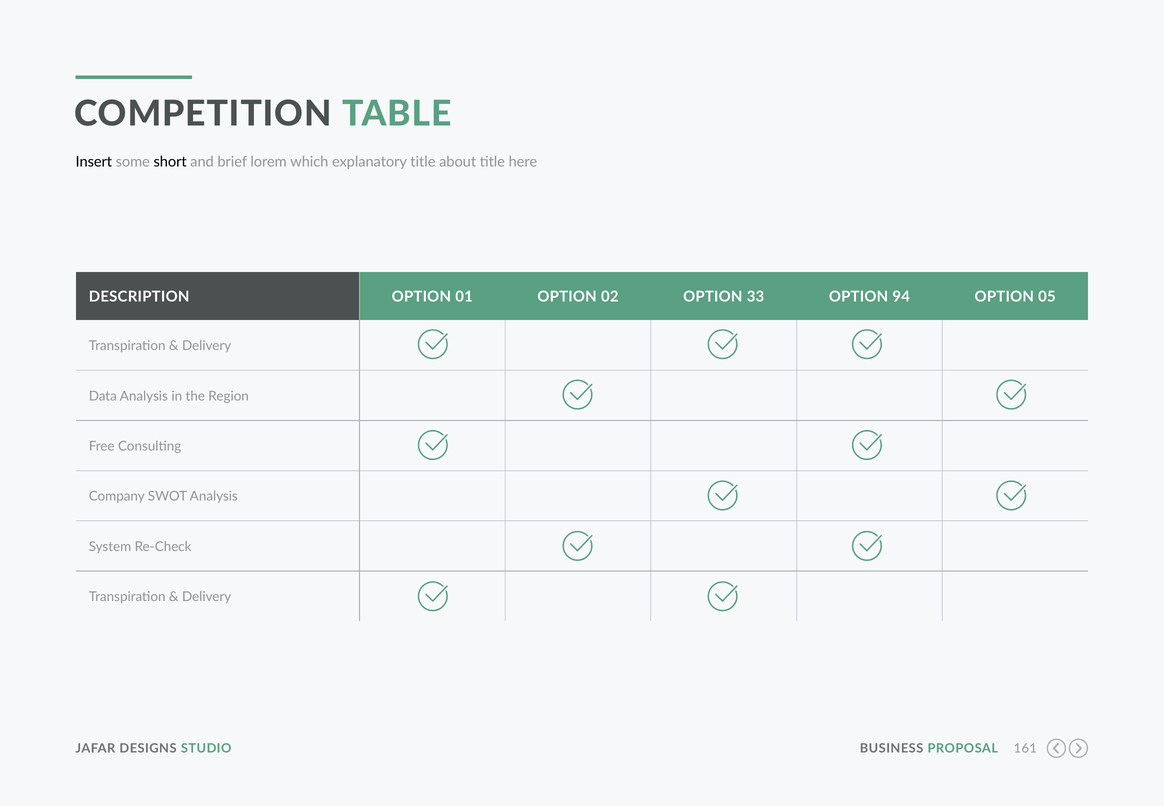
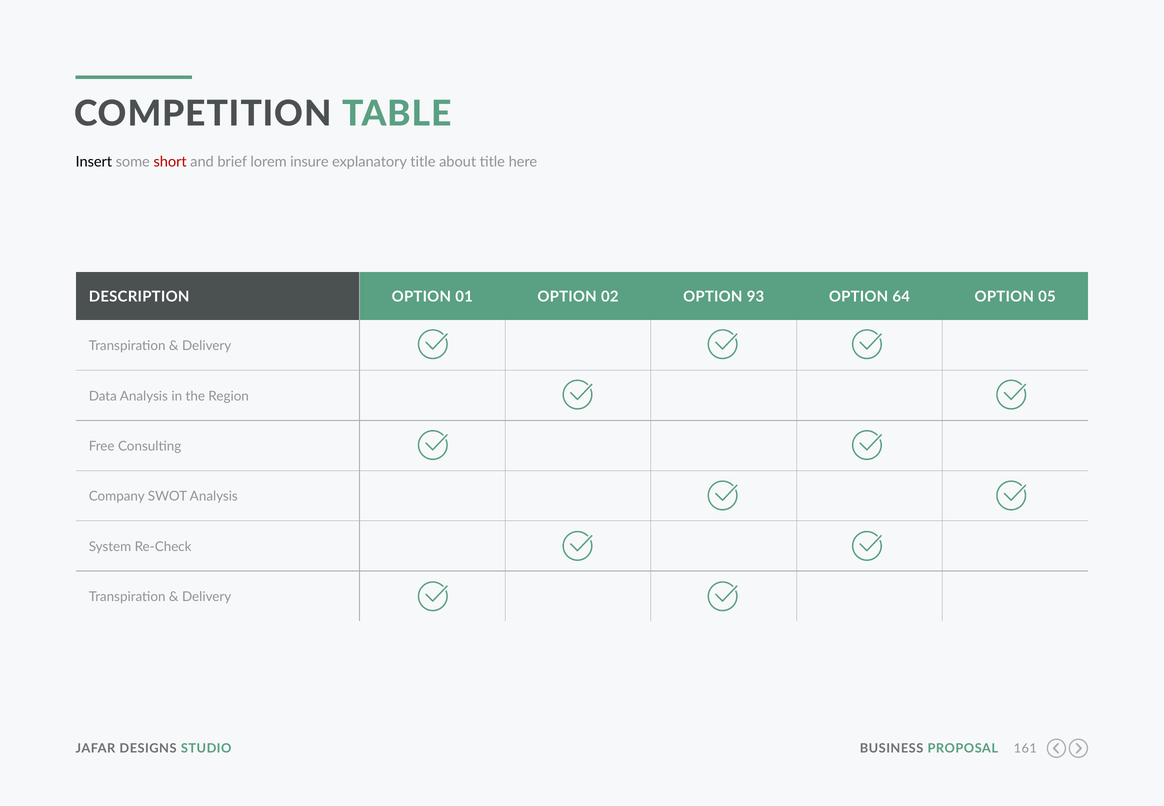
short colour: black -> red
which: which -> insure
33: 33 -> 93
94: 94 -> 64
